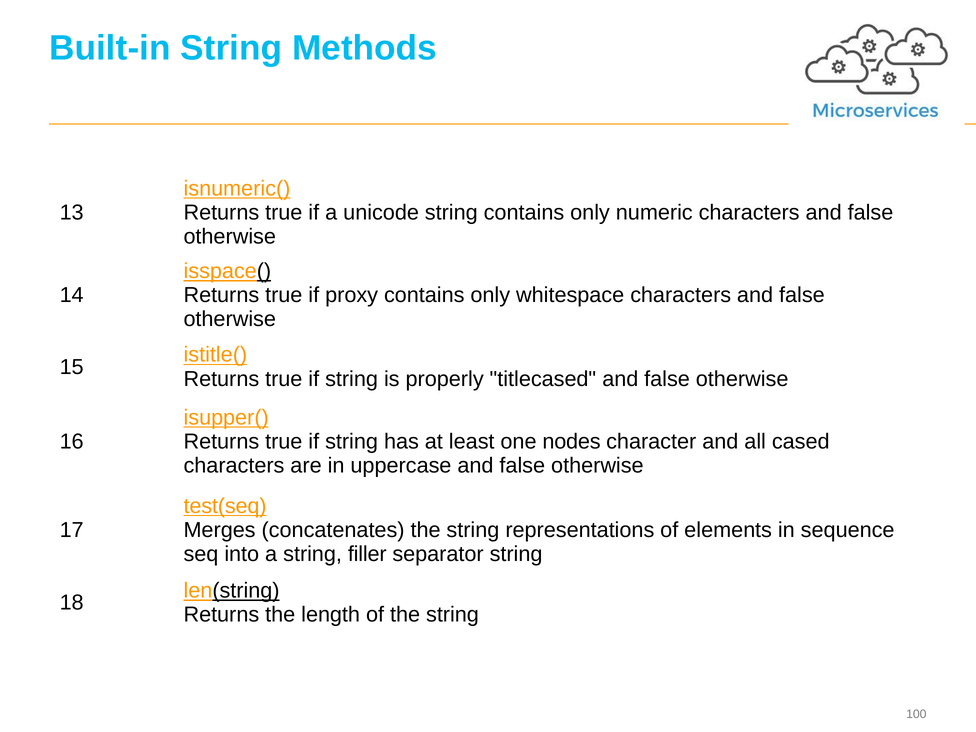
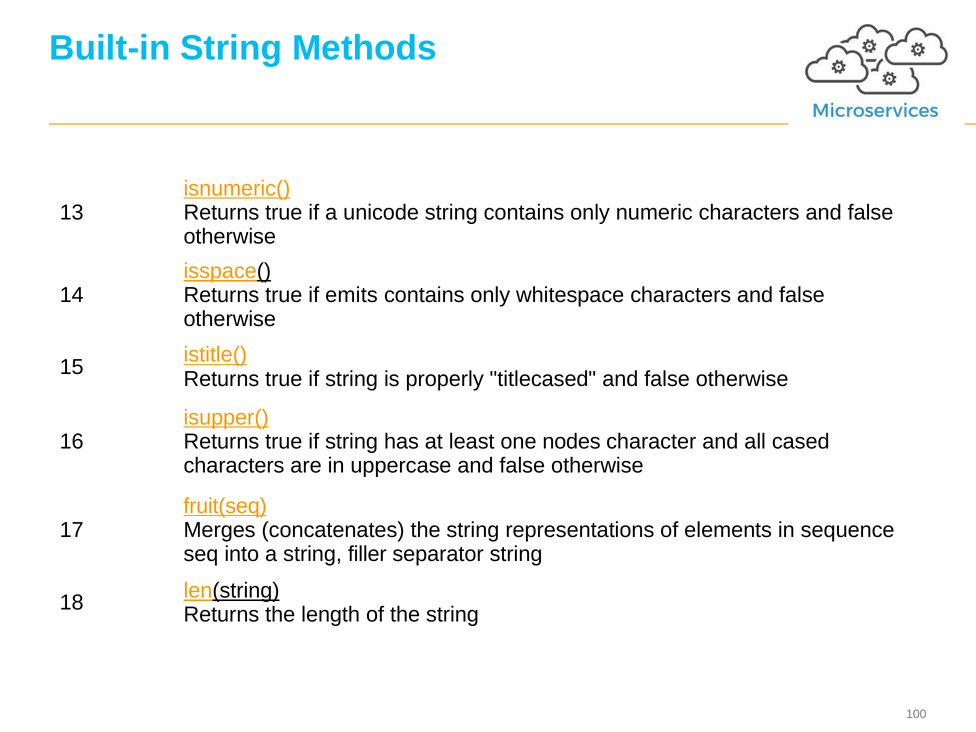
proxy: proxy -> emits
test(seq: test(seq -> fruit(seq
